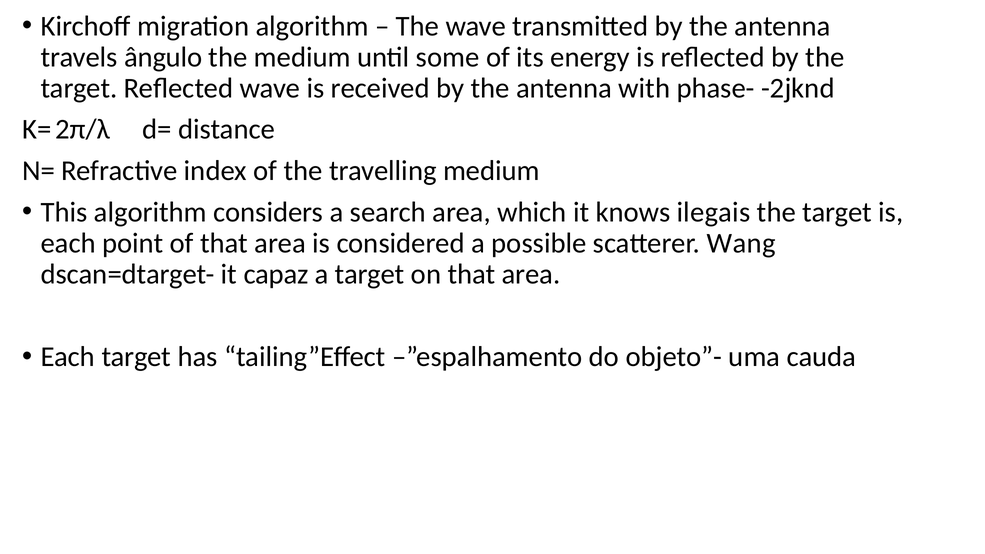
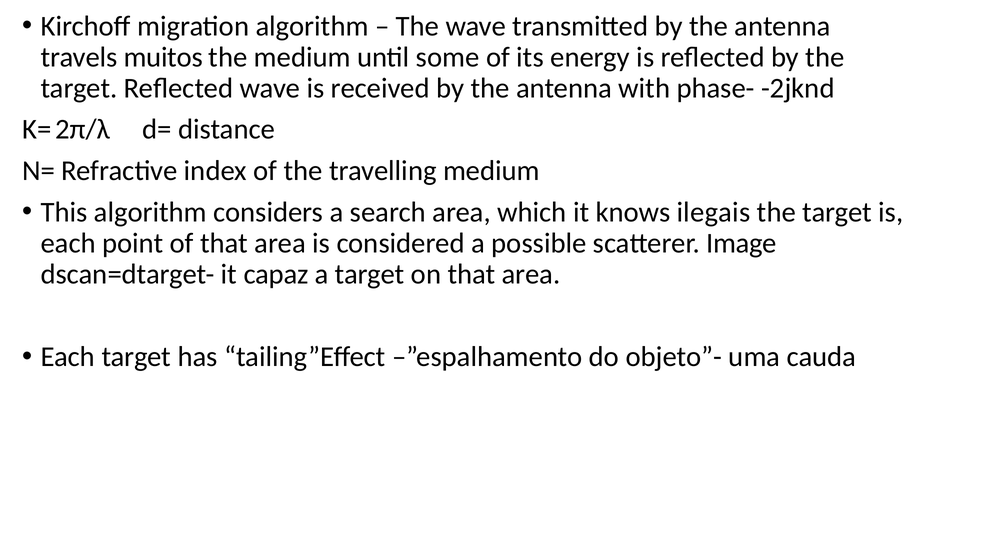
ângulo: ângulo -> muitos
Wang: Wang -> Image
